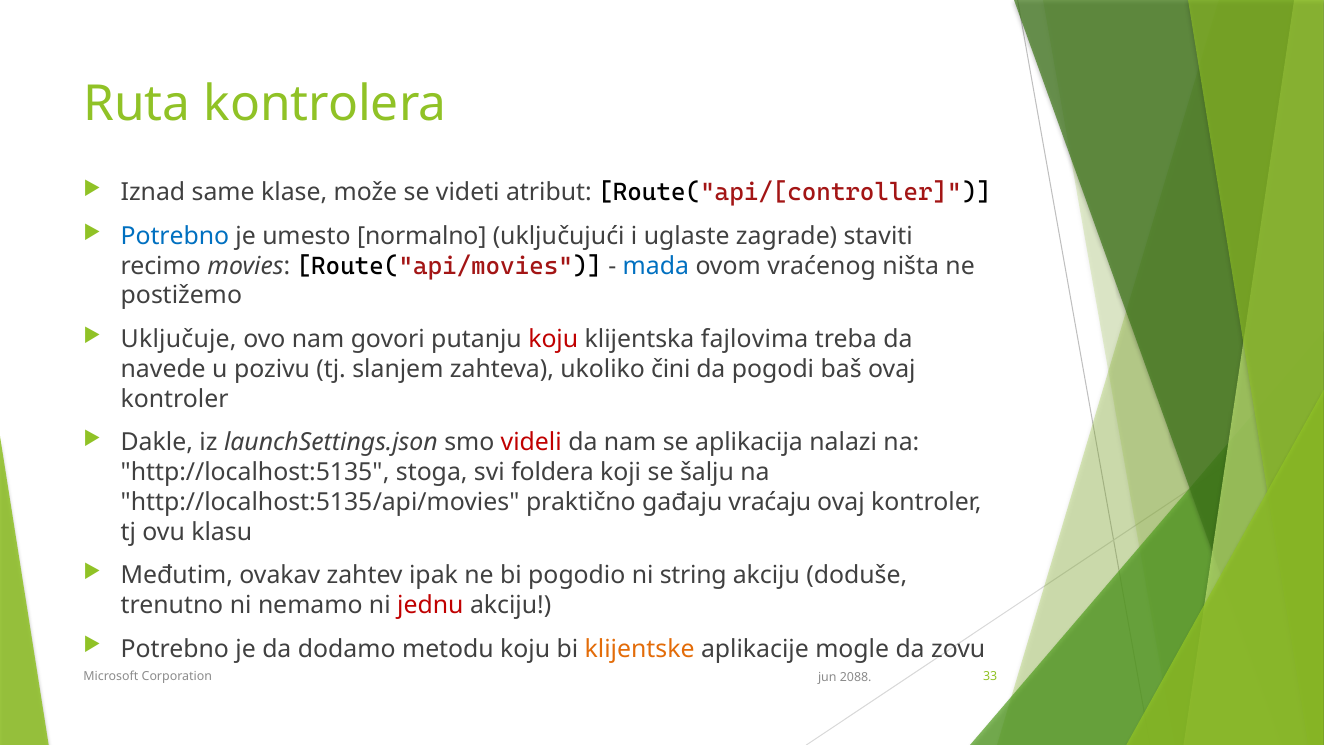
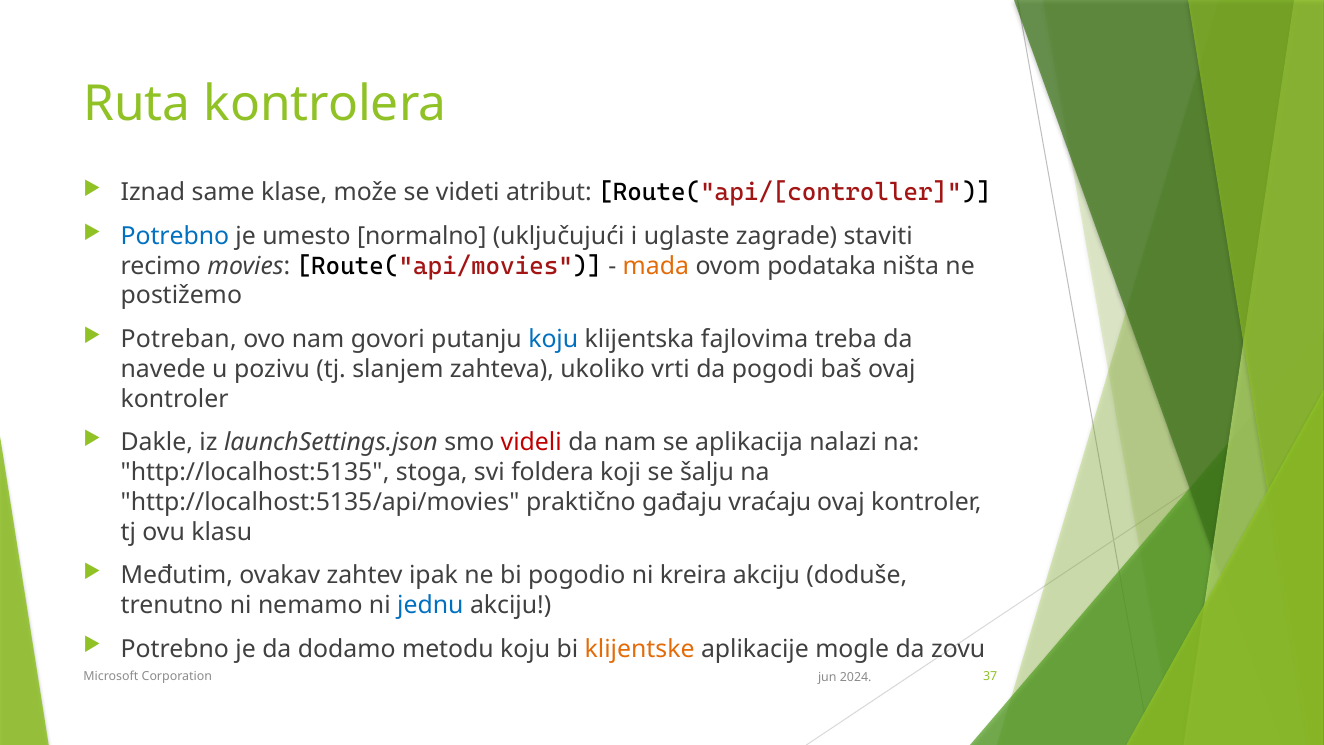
mada colour: blue -> orange
vraćenog: vraćenog -> podataka
Uključuje: Uključuje -> Potreban
koju at (553, 339) colour: red -> blue
čini: čini -> vrti
string: string -> kreira
jednu colour: red -> blue
33: 33 -> 37
2088: 2088 -> 2024
